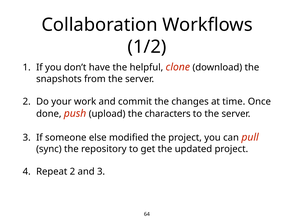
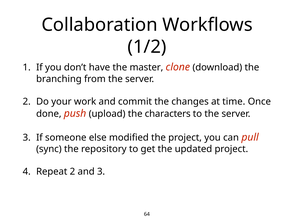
helpful: helpful -> master
snapshots: snapshots -> branching
